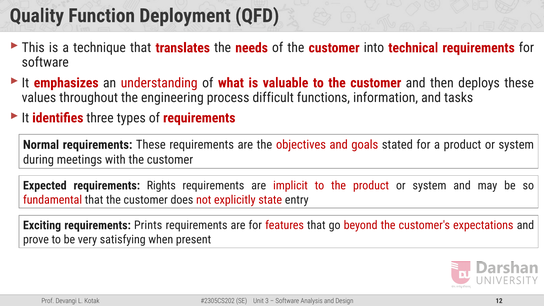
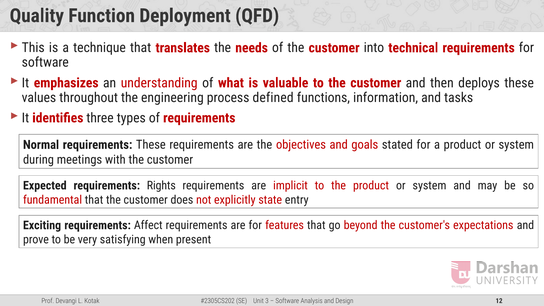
difficult: difficult -> defined
Prints: Prints -> Affect
